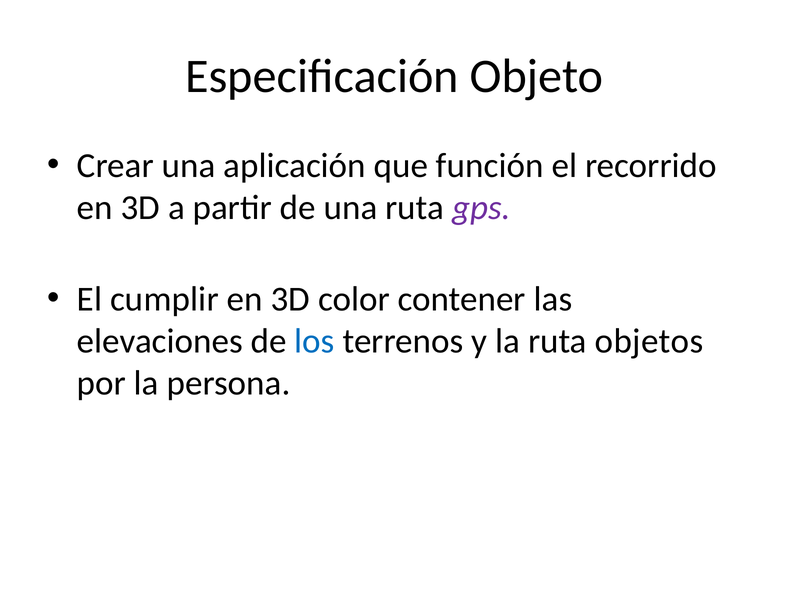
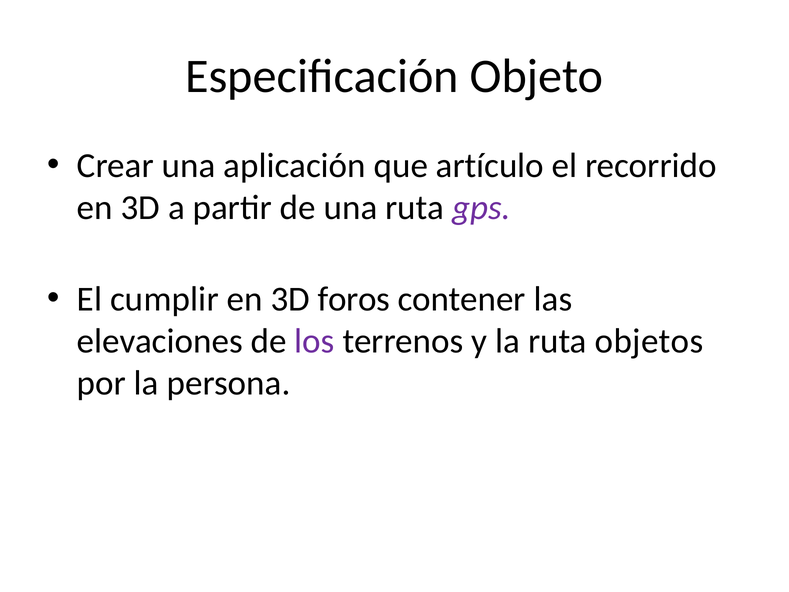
función: función -> artículo
color: color -> foros
los colour: blue -> purple
